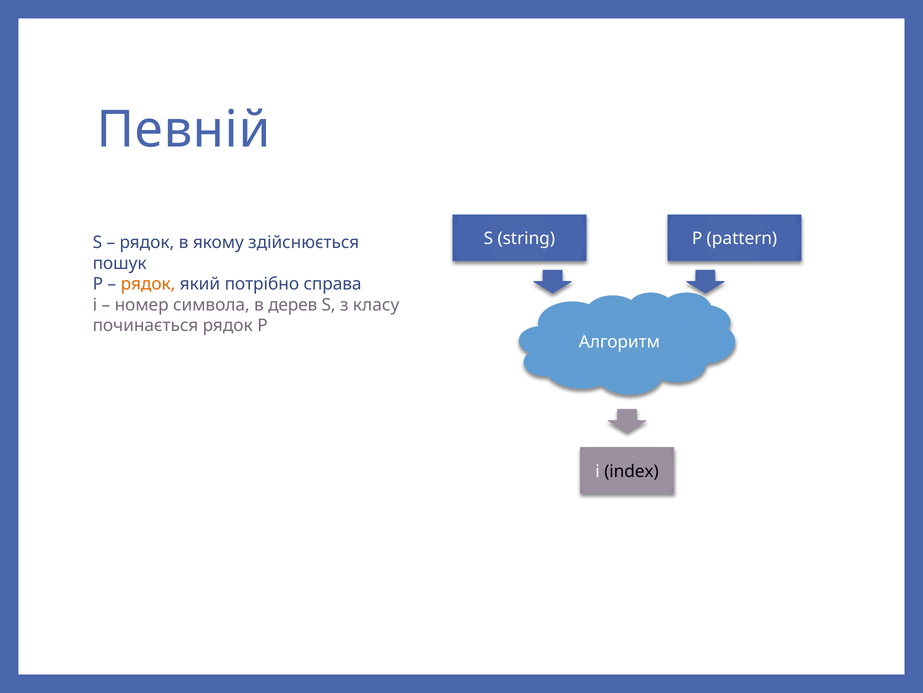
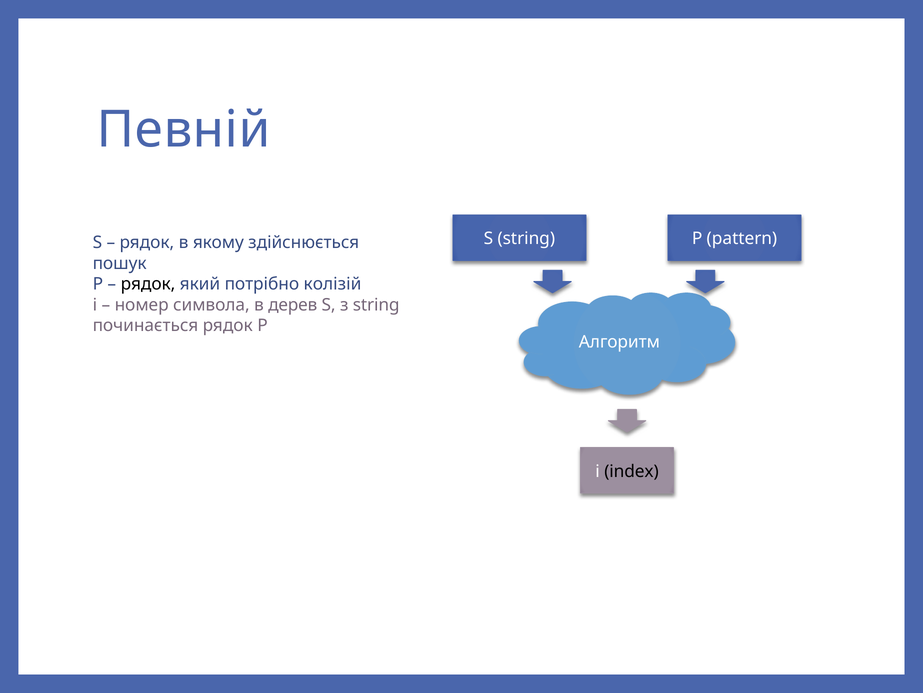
рядок at (148, 284) colour: orange -> black
справа: справа -> колізій
з класу: класу -> string
